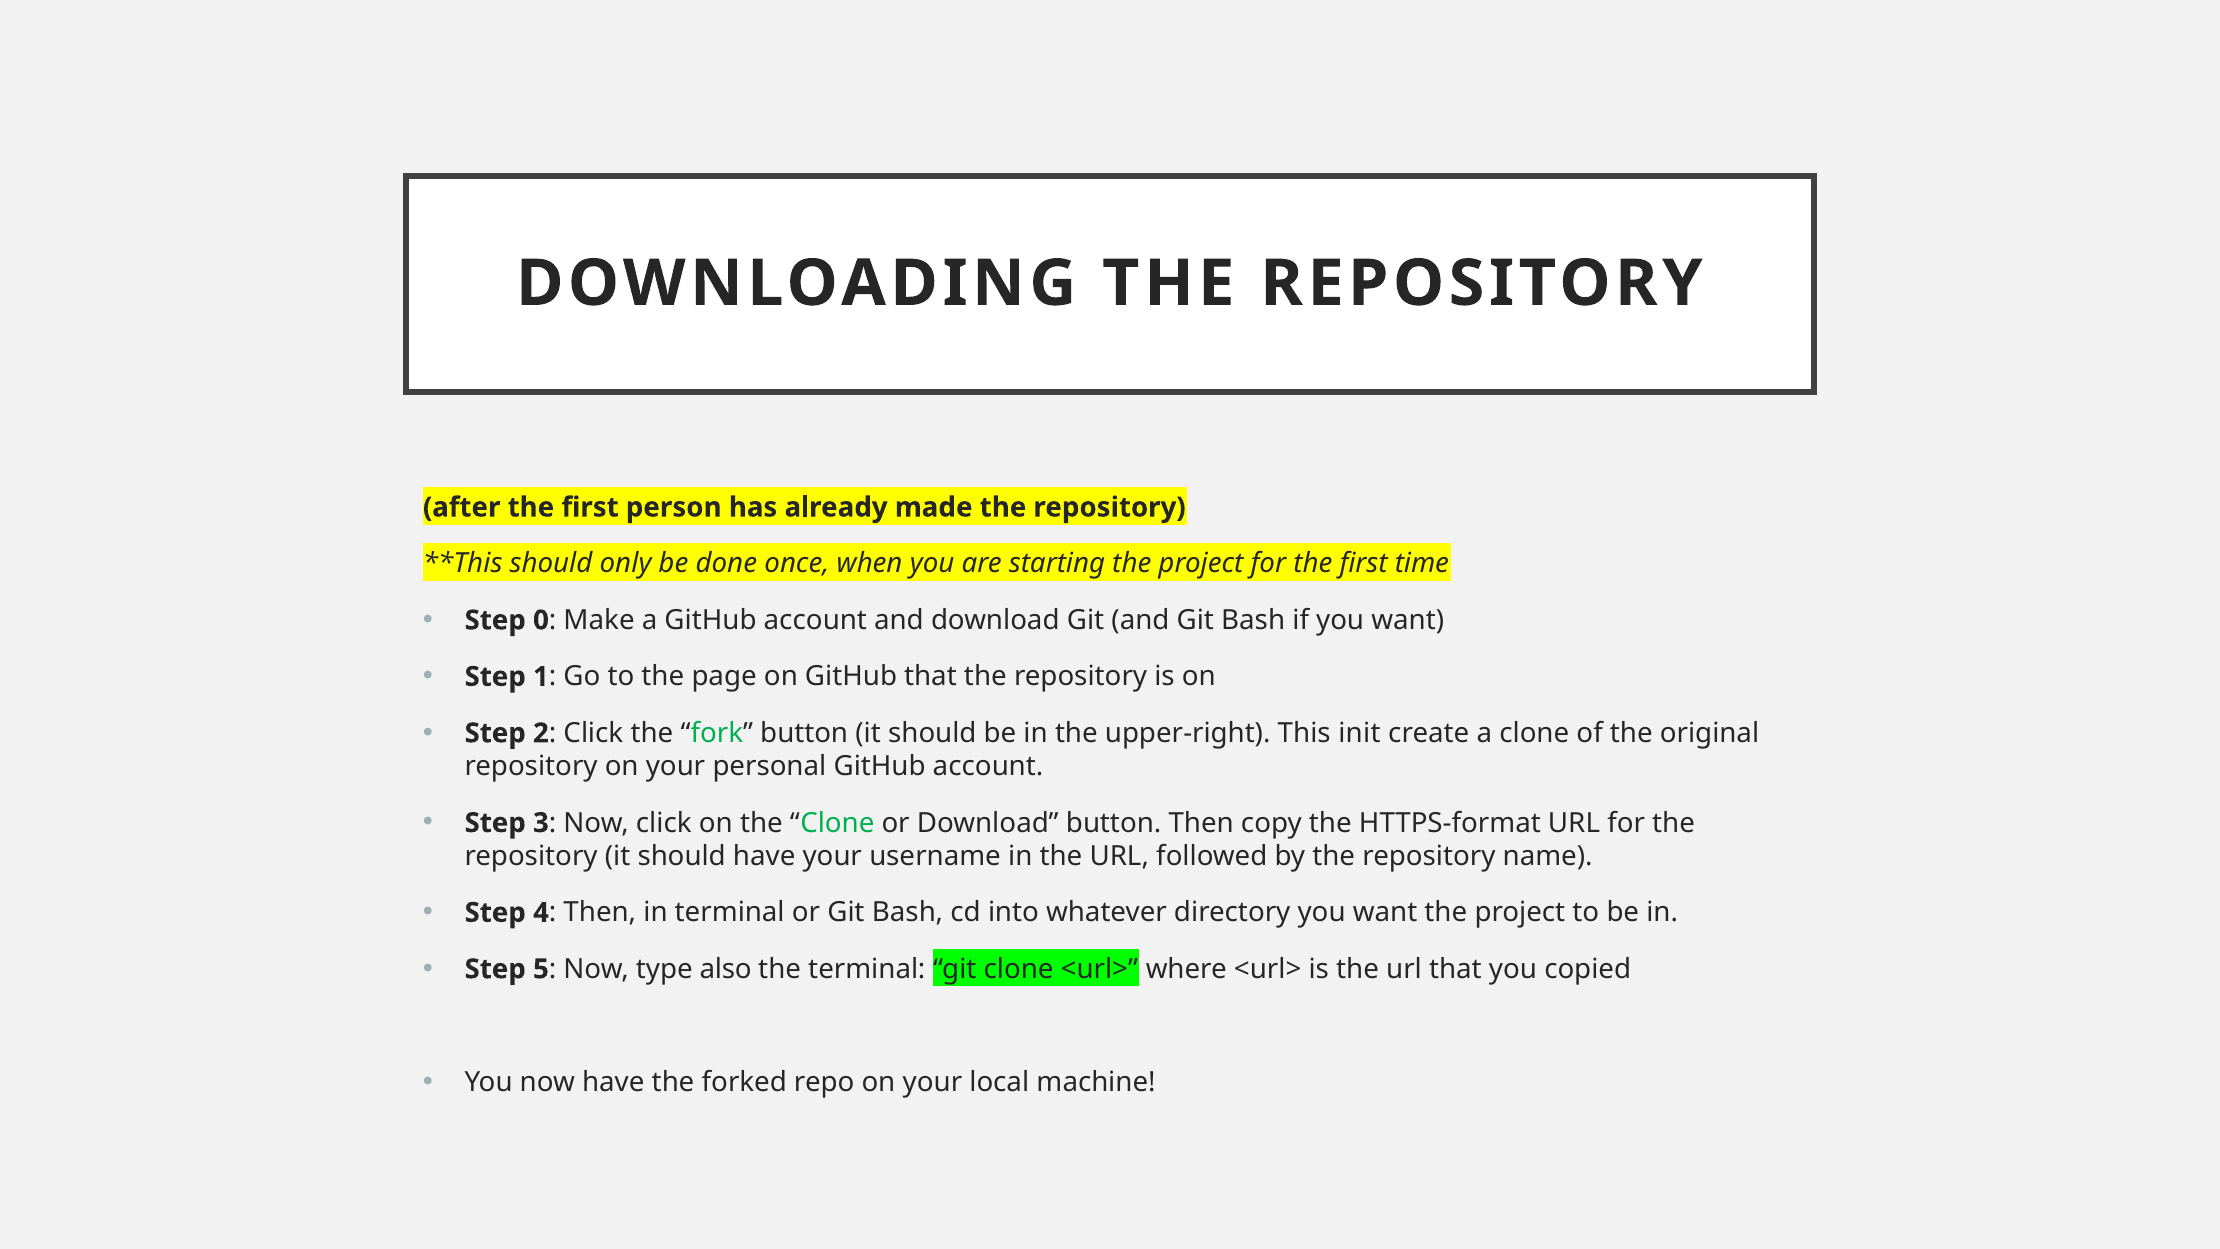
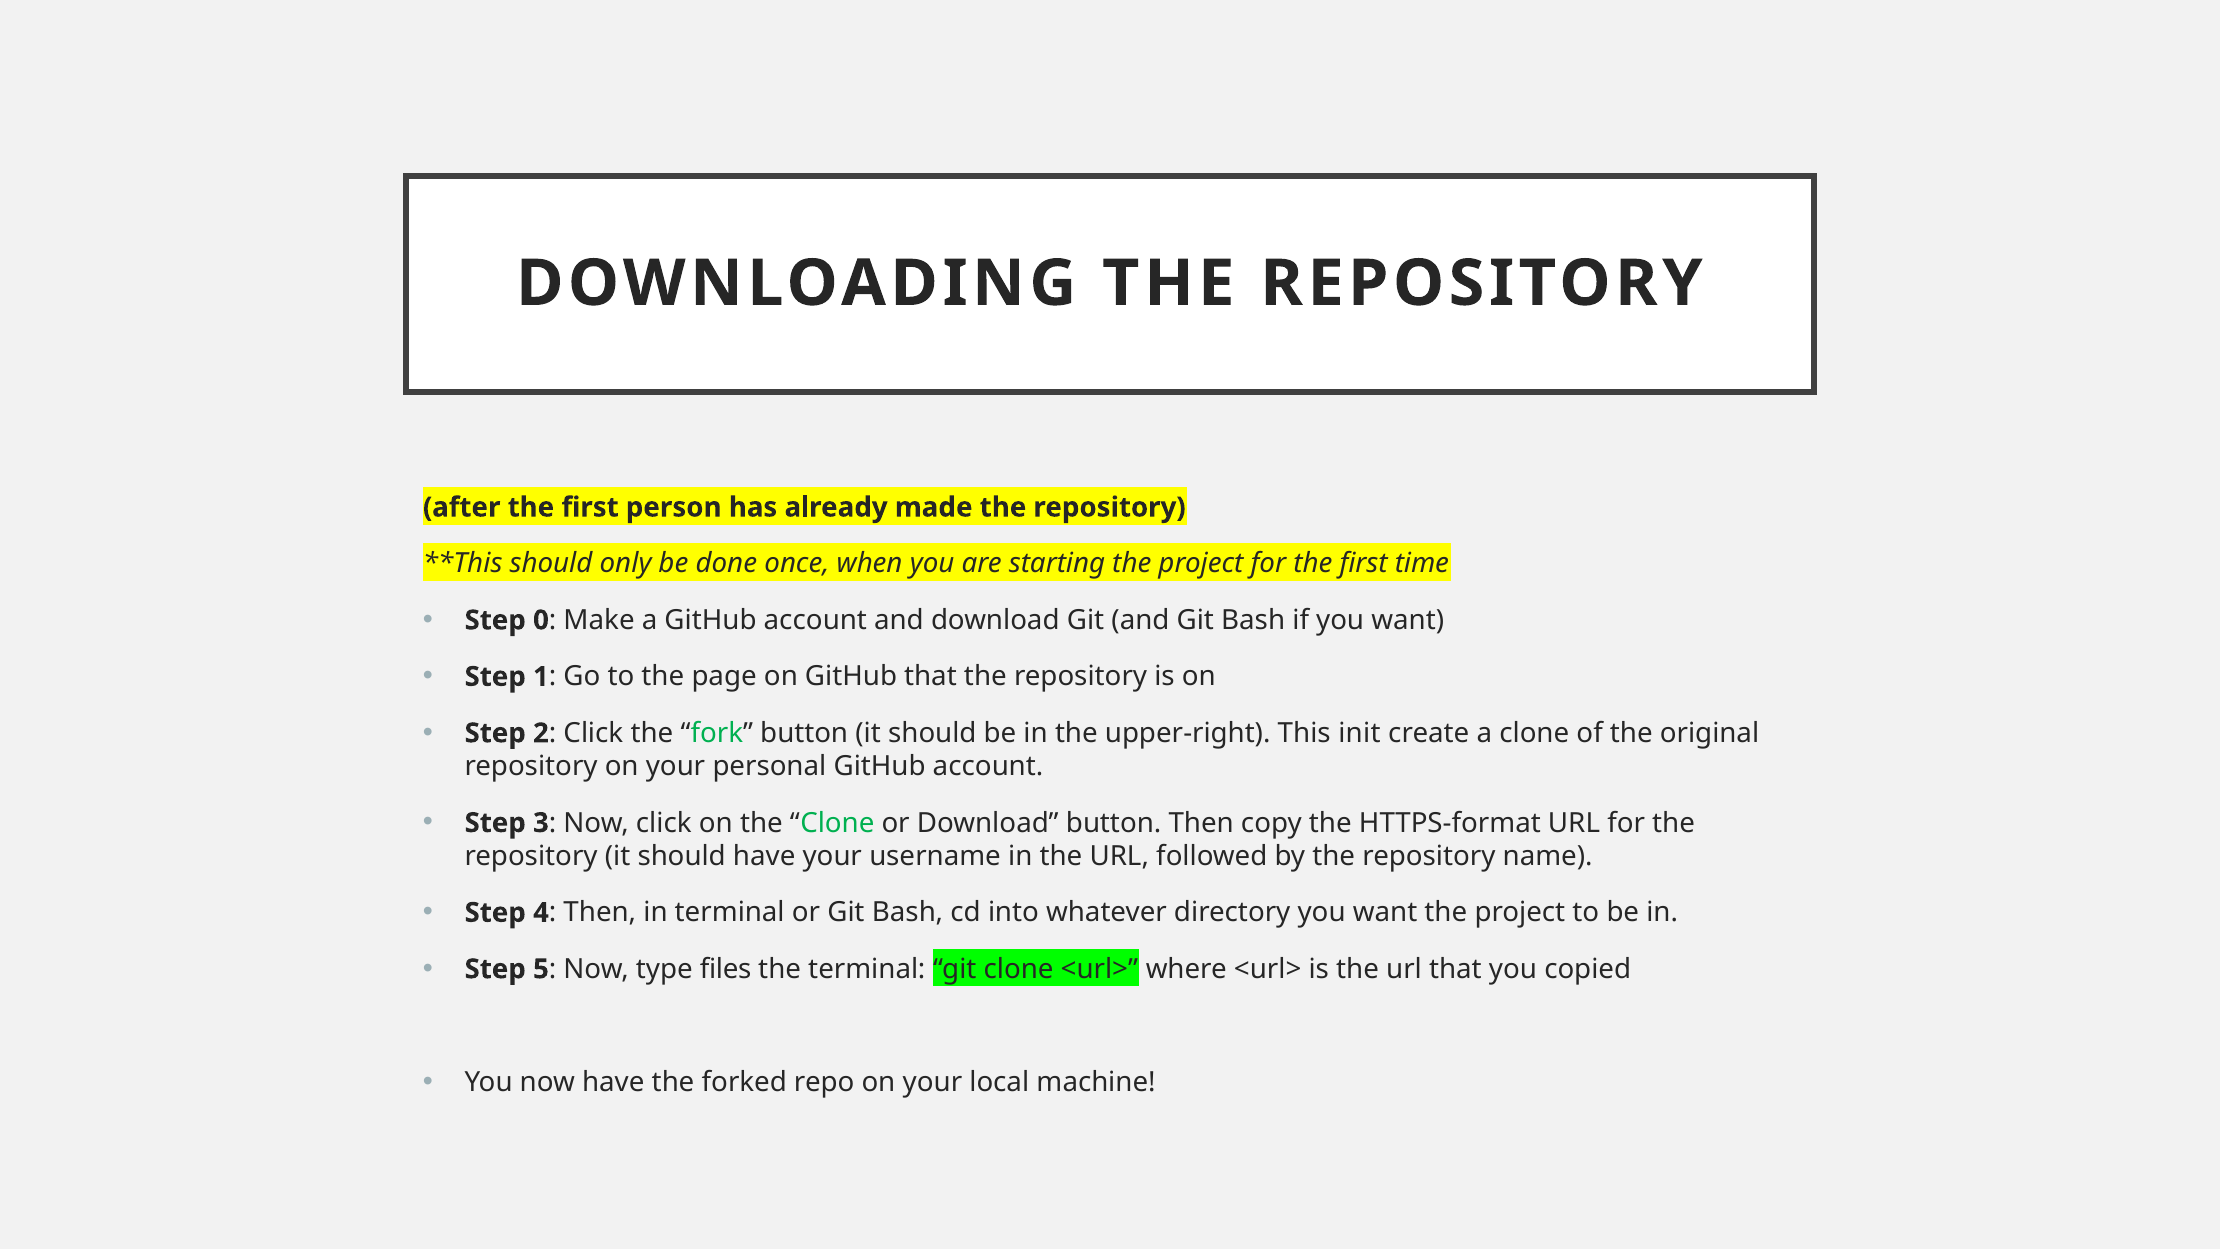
also: also -> files
